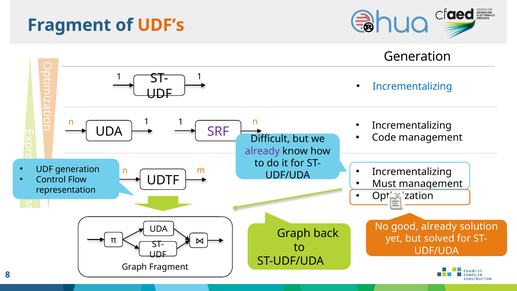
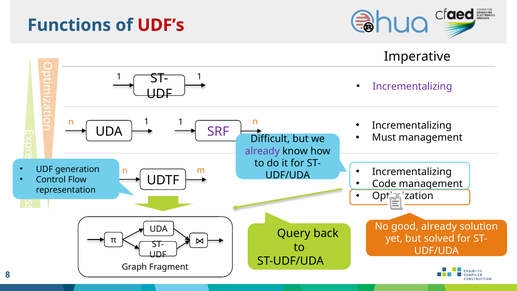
Fragment at (69, 25): Fragment -> Functions
UDF’s colour: orange -> red
Generation at (417, 57): Generation -> Imperative
Incrementalizing at (412, 86) colour: blue -> purple
Code: Code -> Must
Must: Must -> Code
Graph at (294, 233): Graph -> Query
